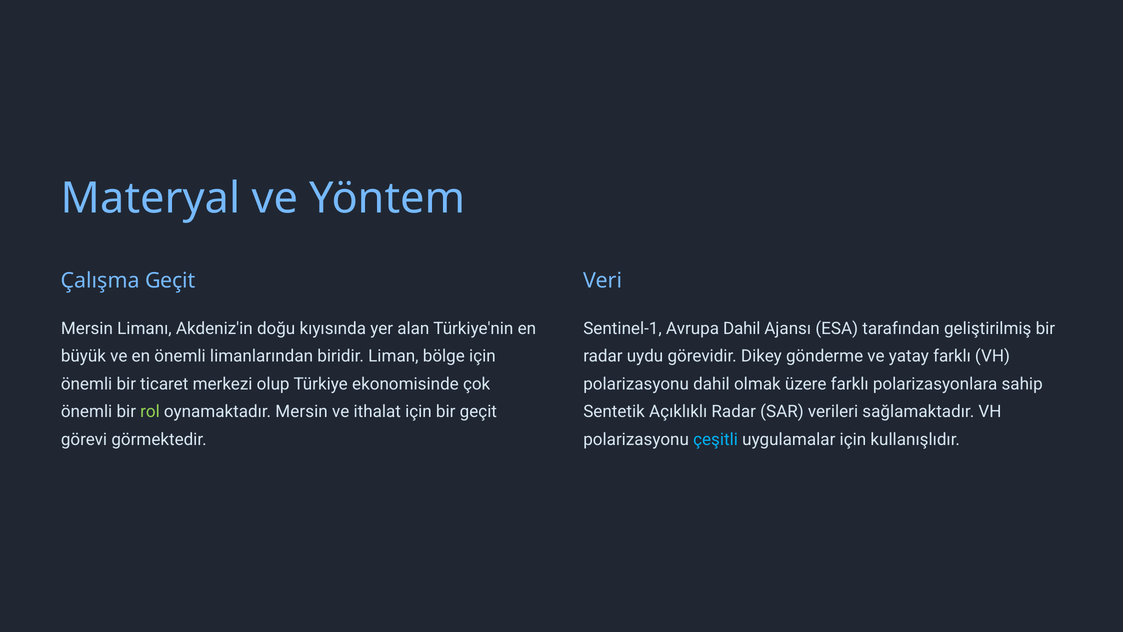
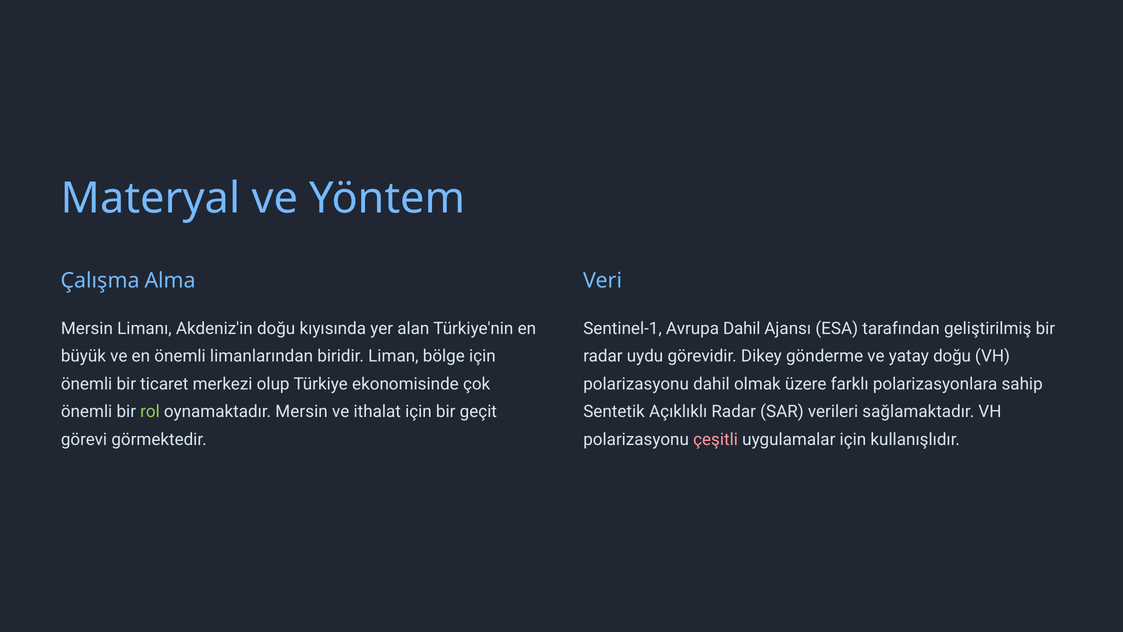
Çalışma Geçit: Geçit -> Alma
yatay farklı: farklı -> doğu
çeşitli colour: light blue -> pink
